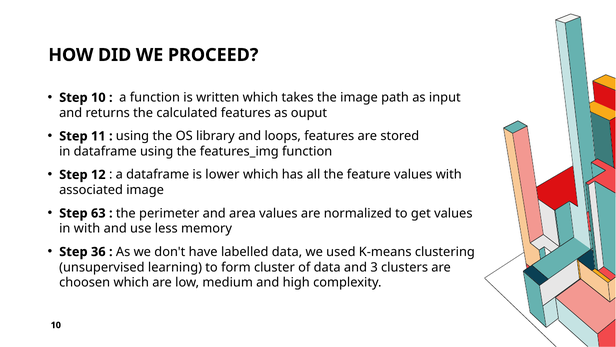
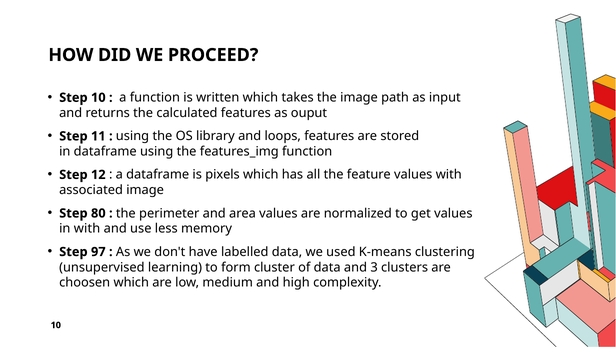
lower: lower -> pixels
63: 63 -> 80
36: 36 -> 97
